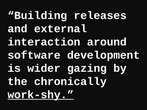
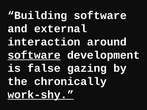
Building releases: releases -> software
software at (34, 55) underline: none -> present
wider: wider -> false
